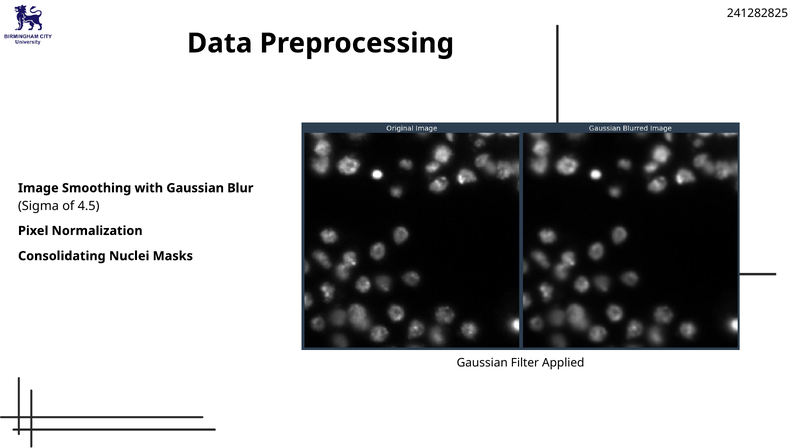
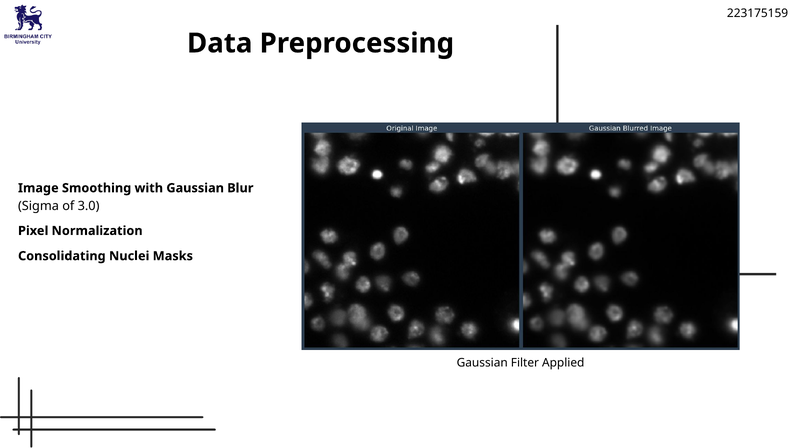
241282825: 241282825 -> 223175159
4.5: 4.5 -> 3.0
